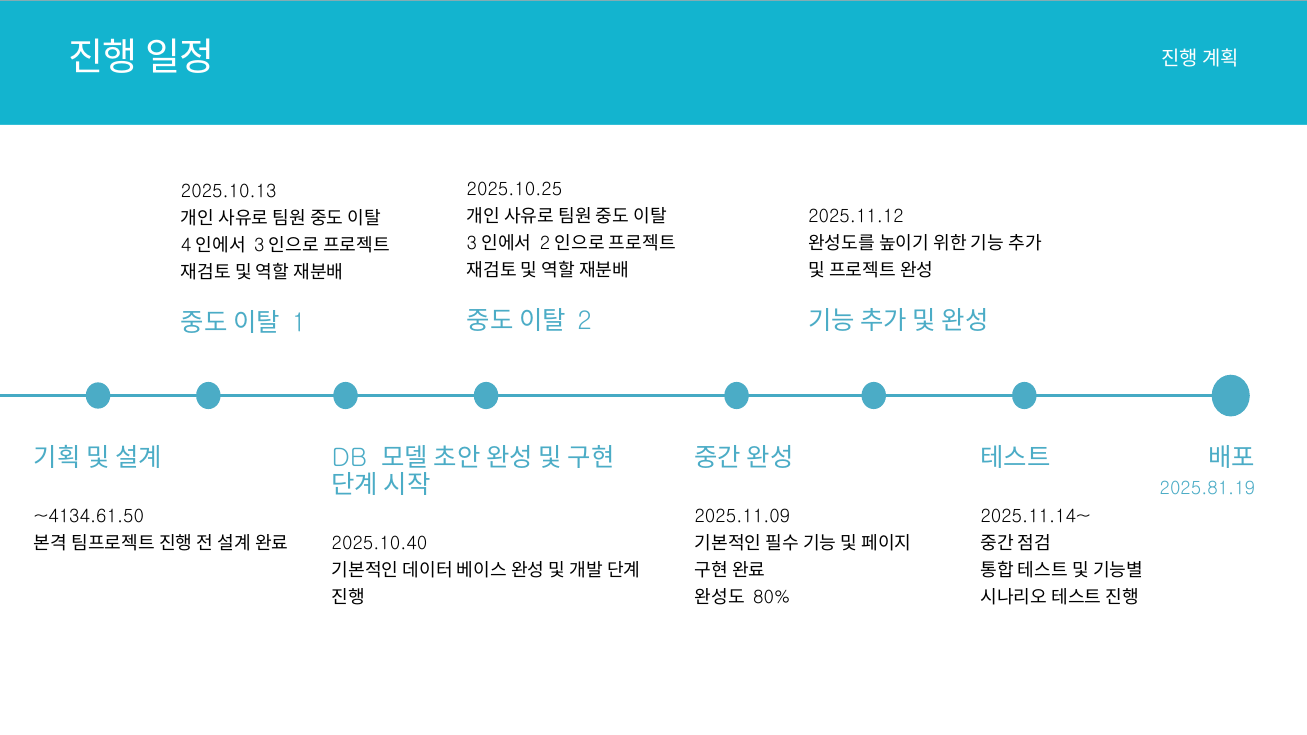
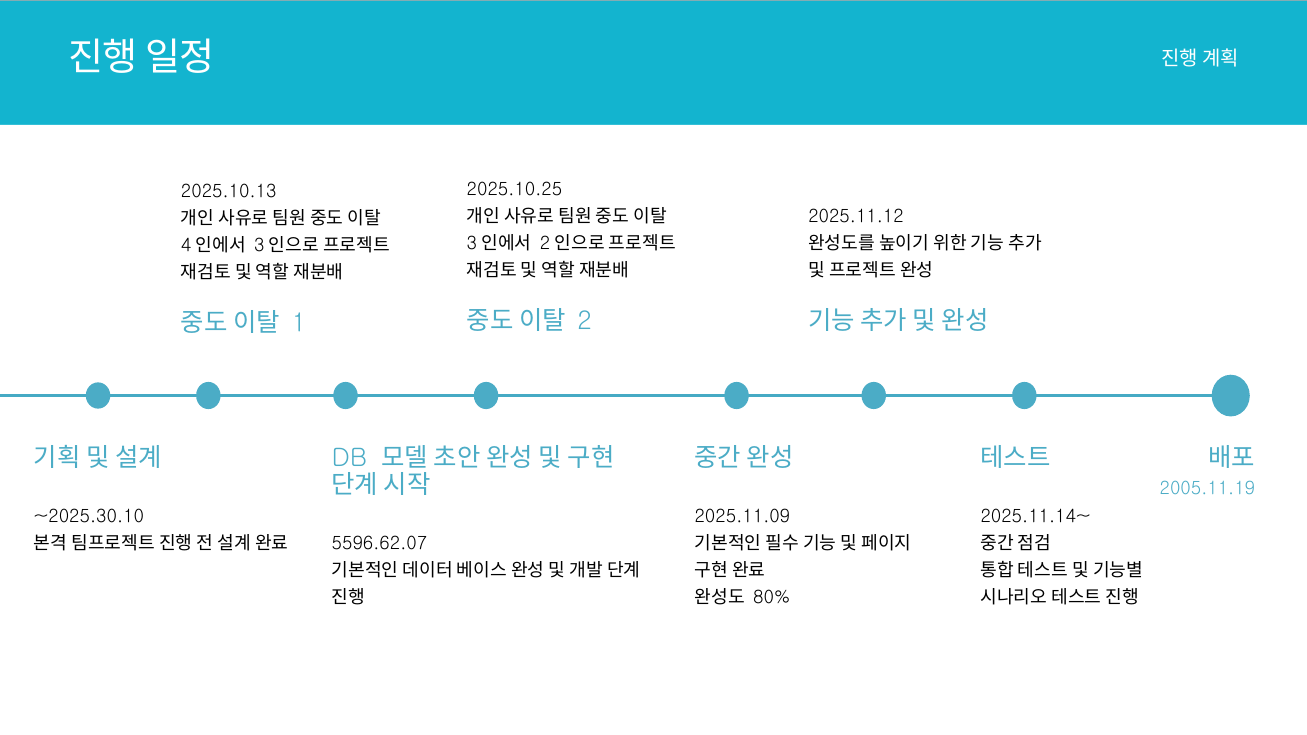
2025.81.19: 2025.81.19 -> 2005.11.19
~4134.61.50: ~4134.61.50 -> ~2025.30.10
2025.10.40: 2025.10.40 -> 5596.62.07
